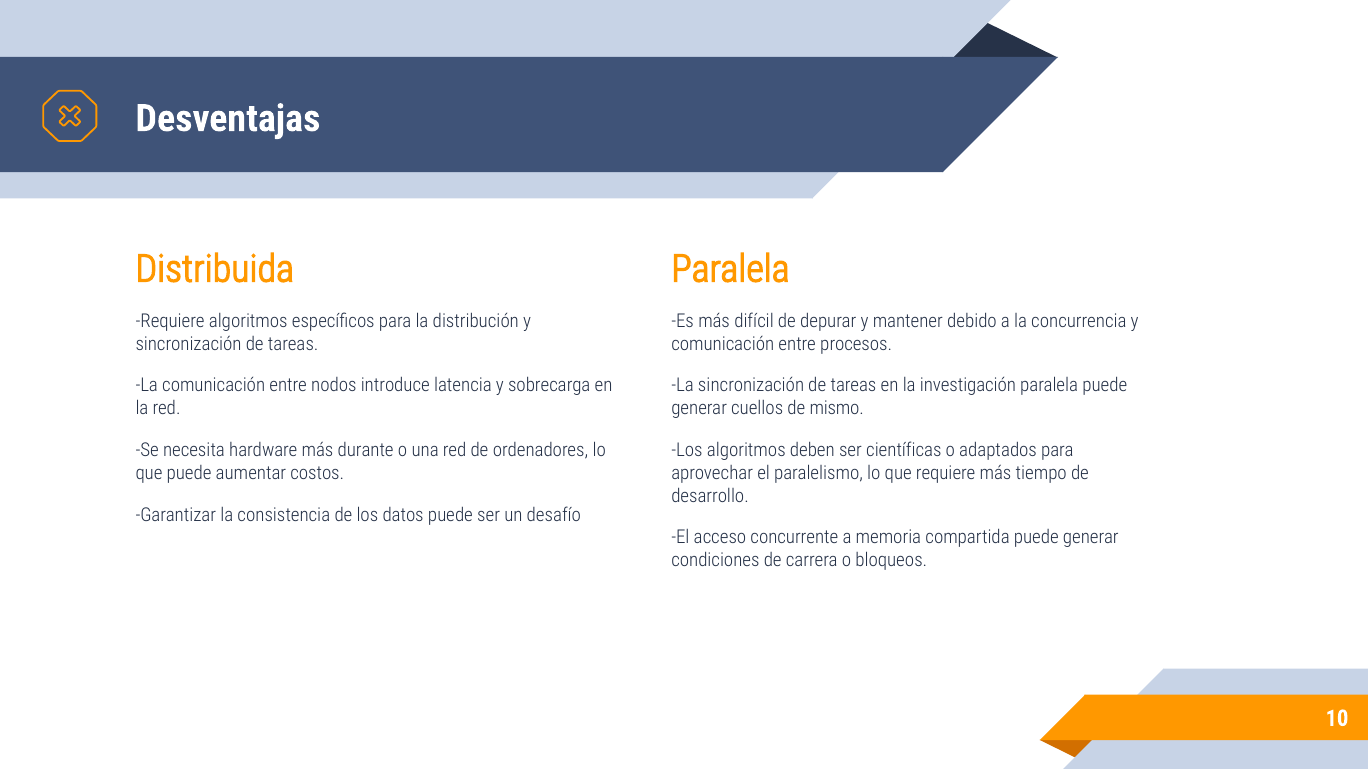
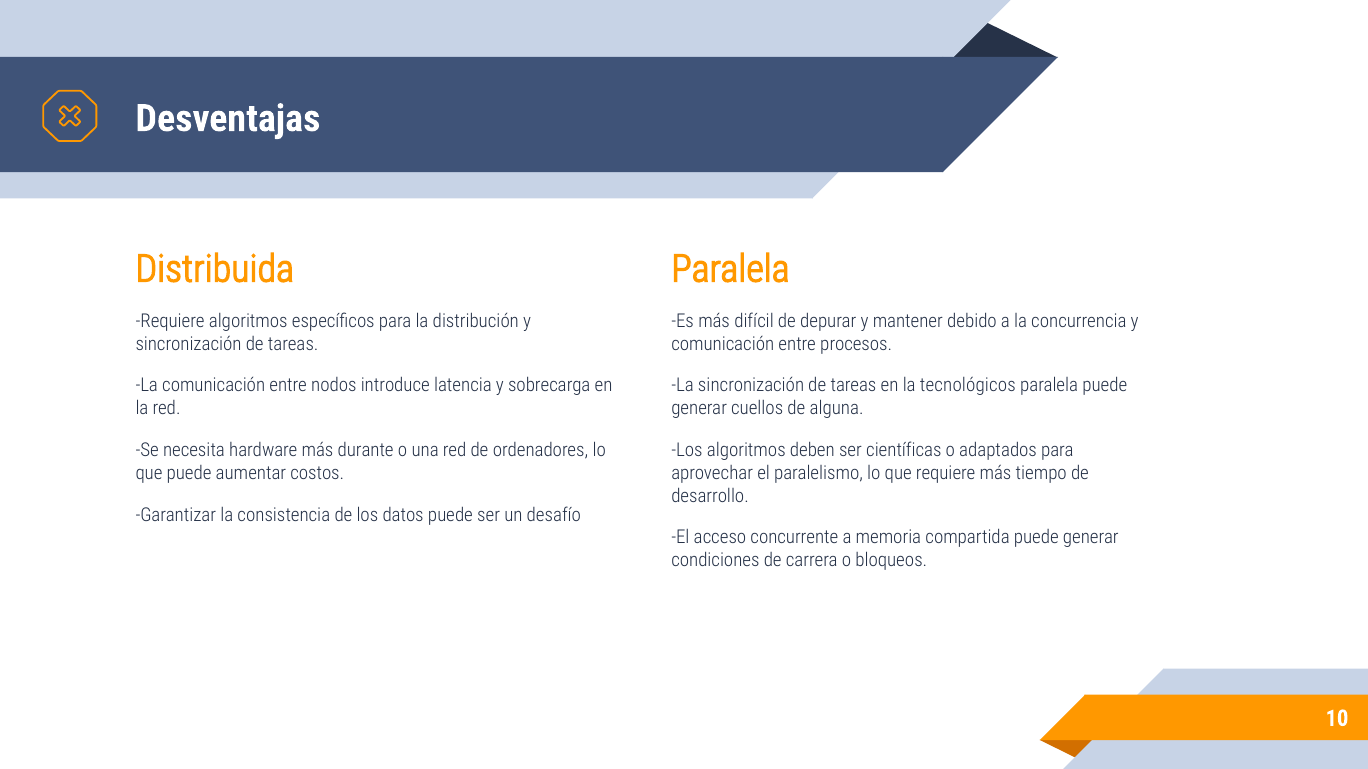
investigación: investigación -> tecnológicos
mismo: mismo -> alguna
